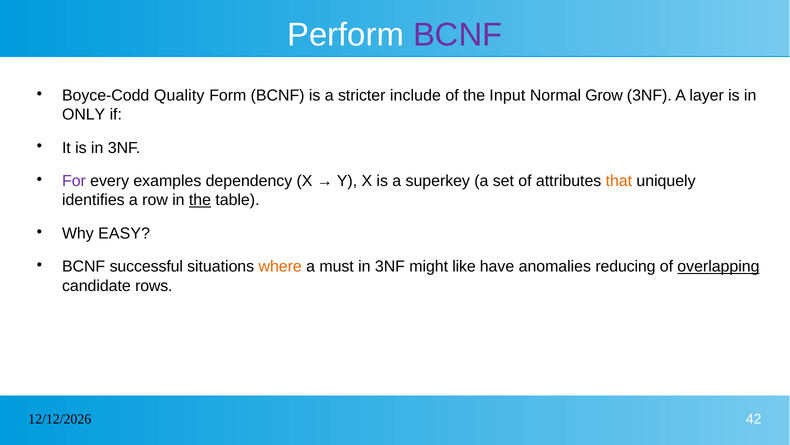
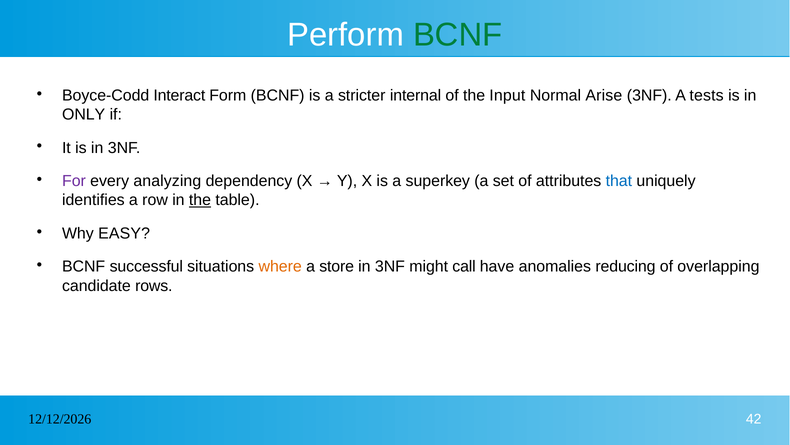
BCNF at (458, 35) colour: purple -> green
Quality: Quality -> Interact
include: include -> internal
Grow: Grow -> Arise
layer: layer -> tests
examples: examples -> analyzing
that colour: orange -> blue
must: must -> store
like: like -> call
overlapping underline: present -> none
